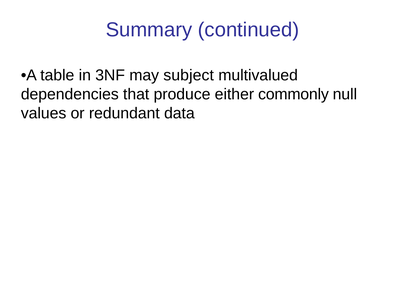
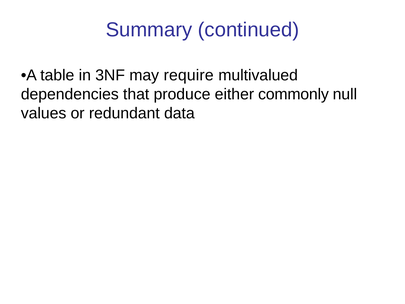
subject: subject -> require
